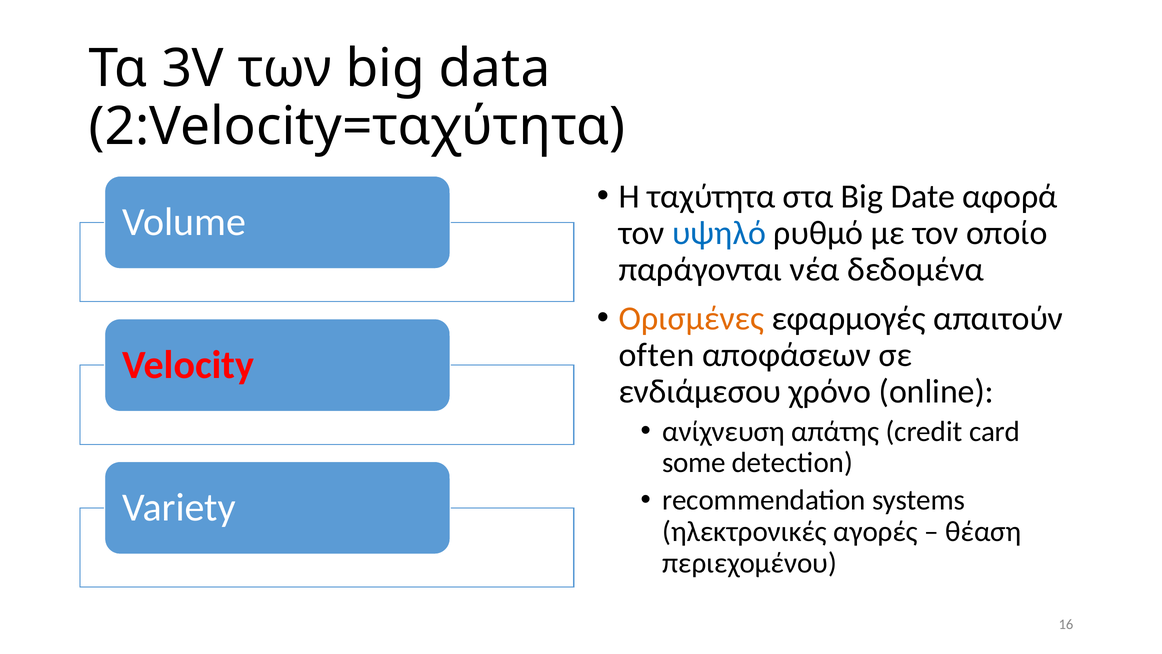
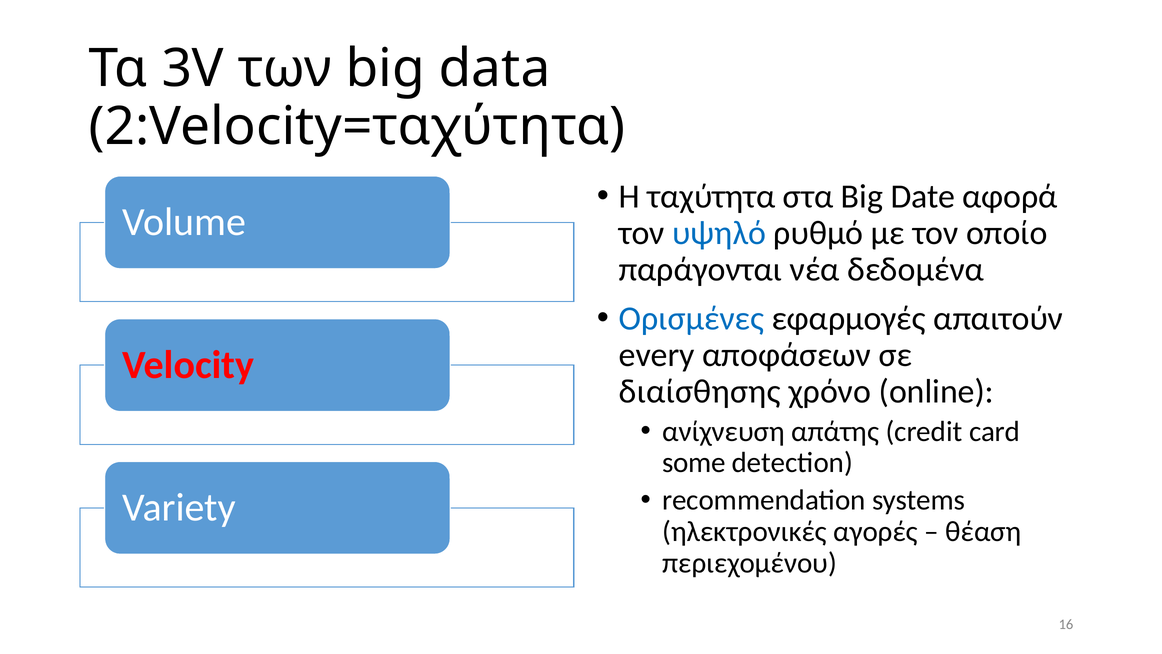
Ορισμένες colour: orange -> blue
often: often -> every
ενδιάμεσου: ενδιάμεσου -> διαίσθησης
